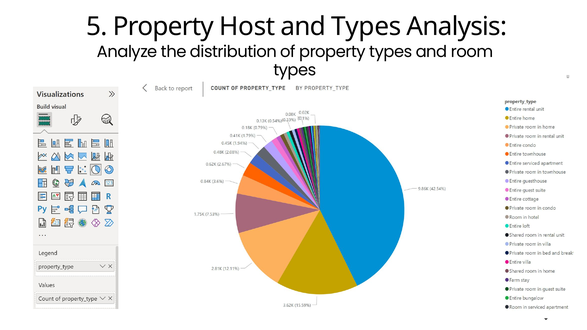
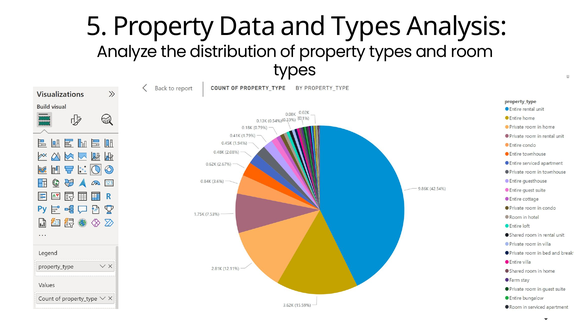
Host: Host -> Data
